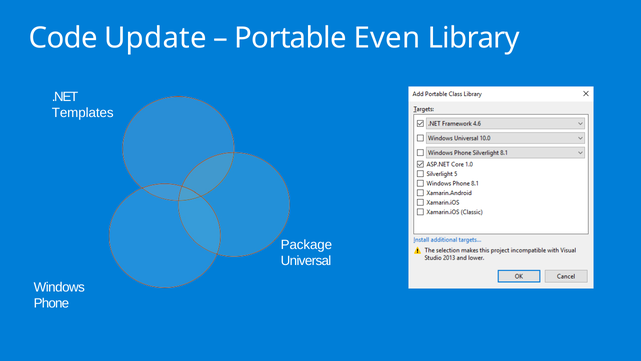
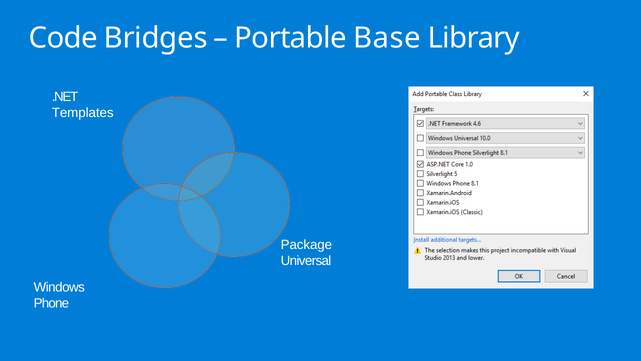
Update: Update -> Bridges
Even: Even -> Base
